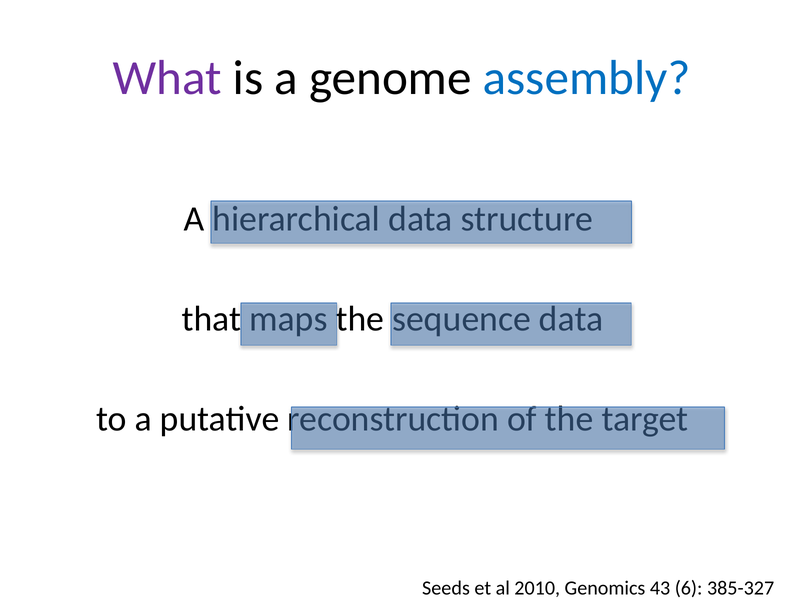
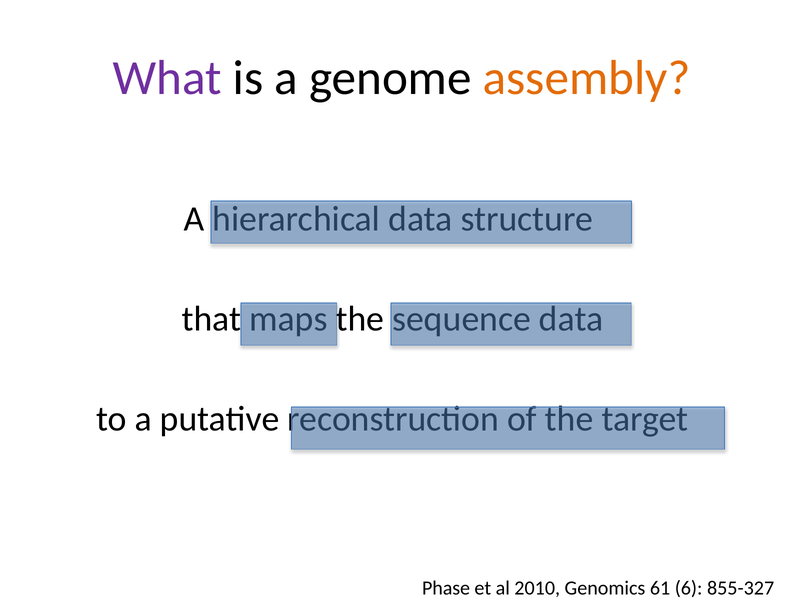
assembly colour: blue -> orange
Seeds: Seeds -> Phase
43: 43 -> 61
385-327: 385-327 -> 855-327
